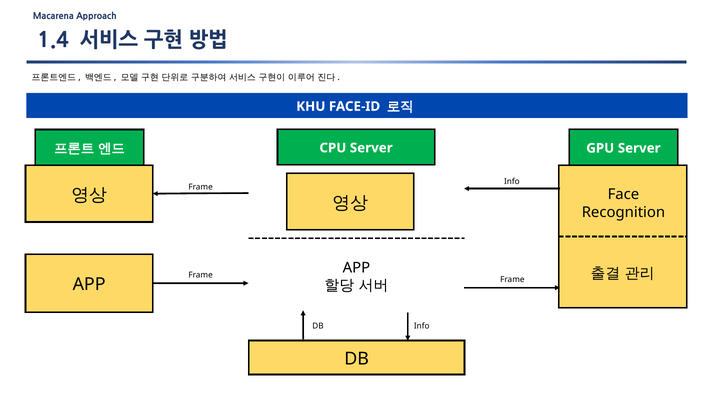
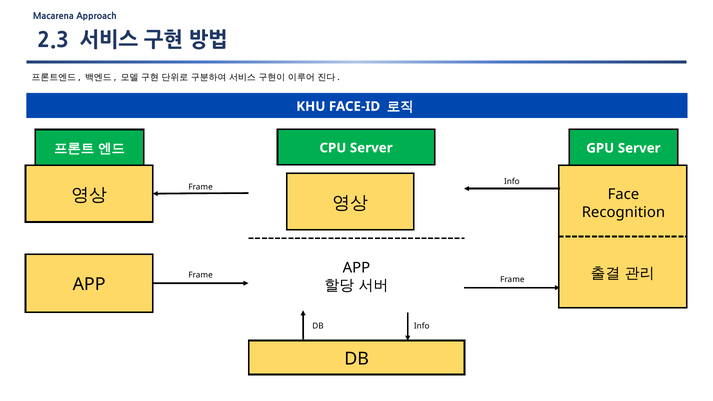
1.4: 1.4 -> 2.3
